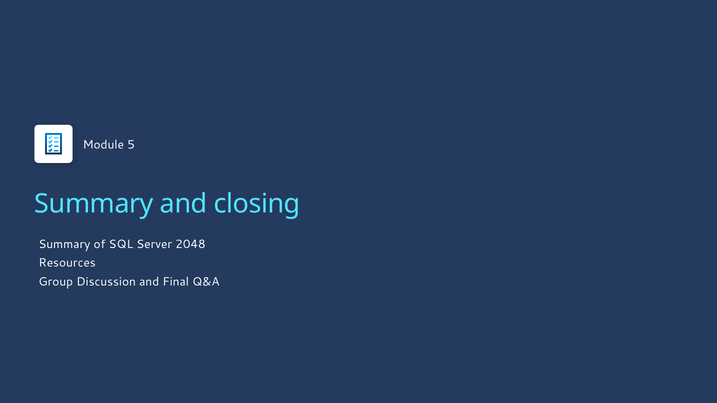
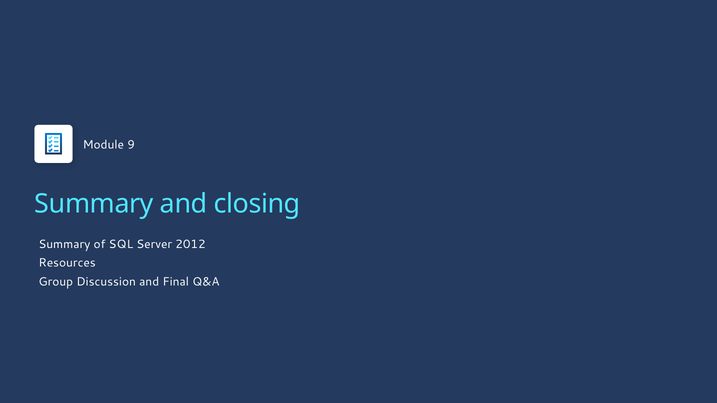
5: 5 -> 9
2048: 2048 -> 2012
